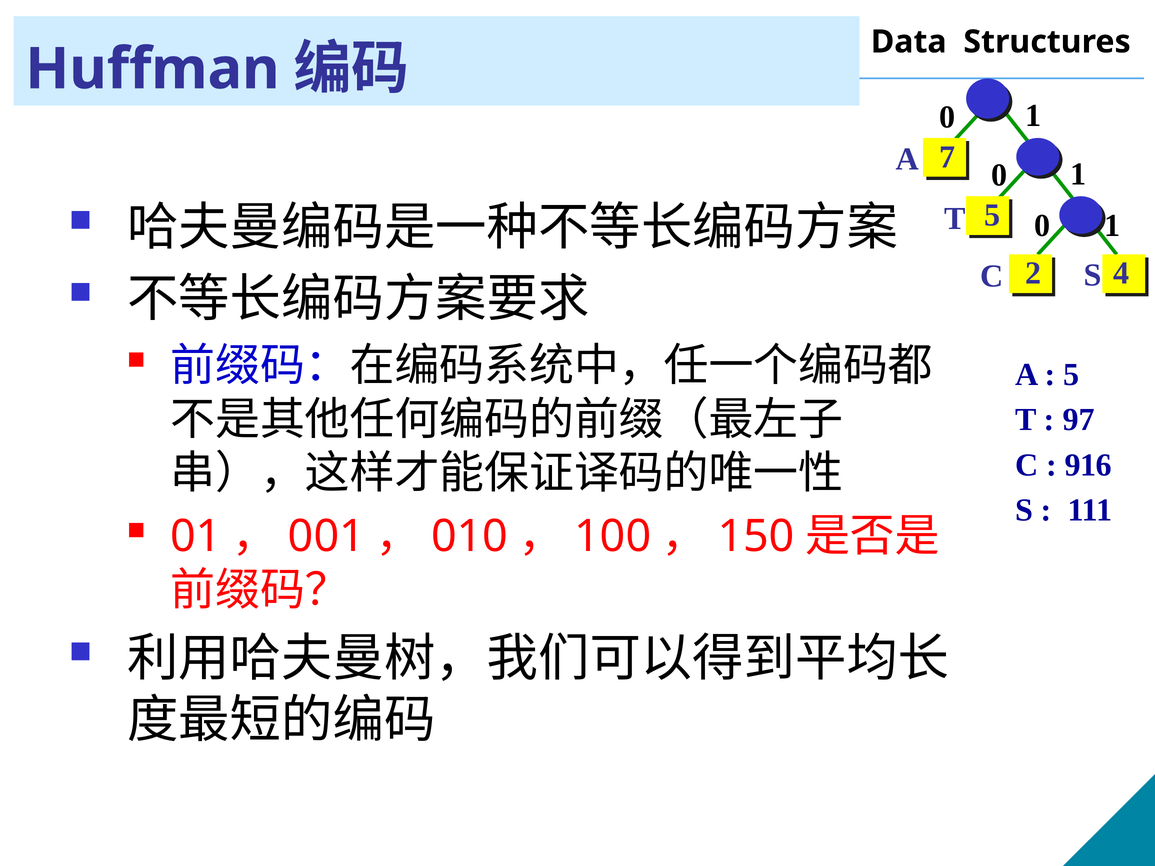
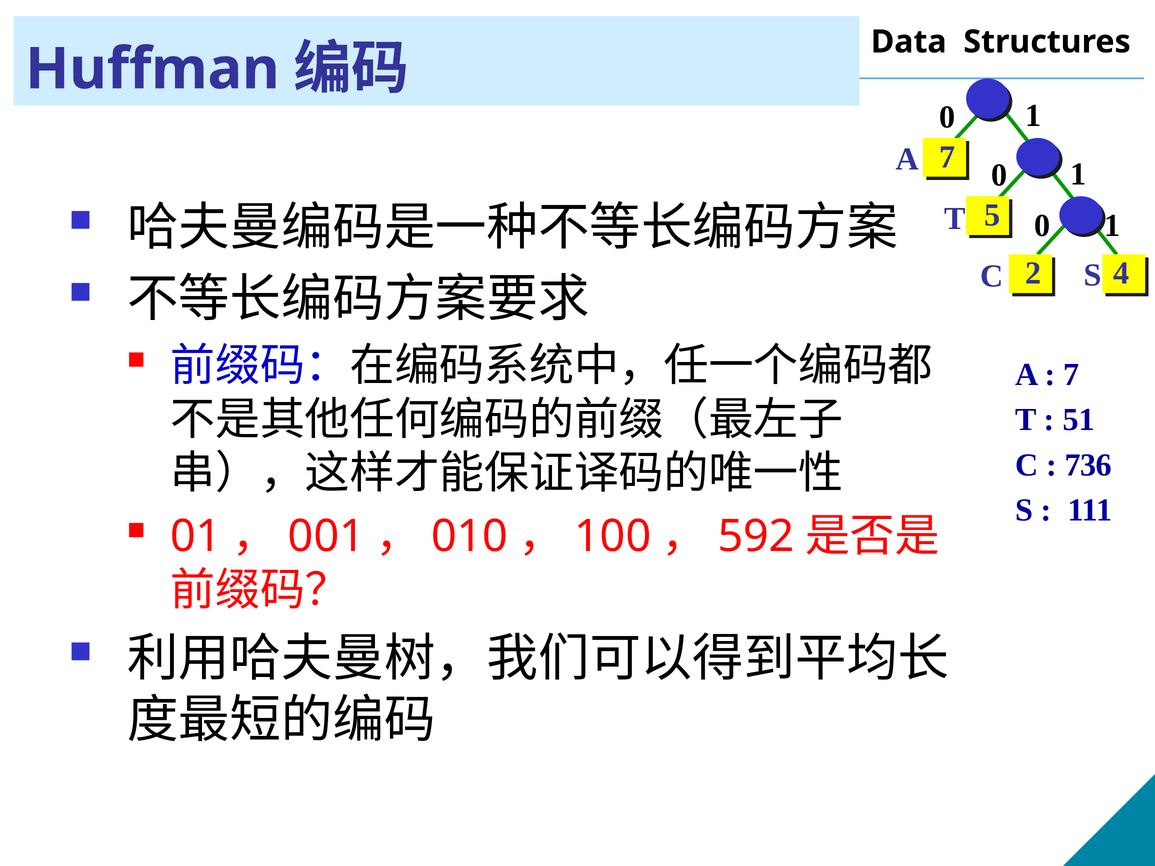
5 at (1071, 375): 5 -> 7
97: 97 -> 51
916: 916 -> 736
150: 150 -> 592
